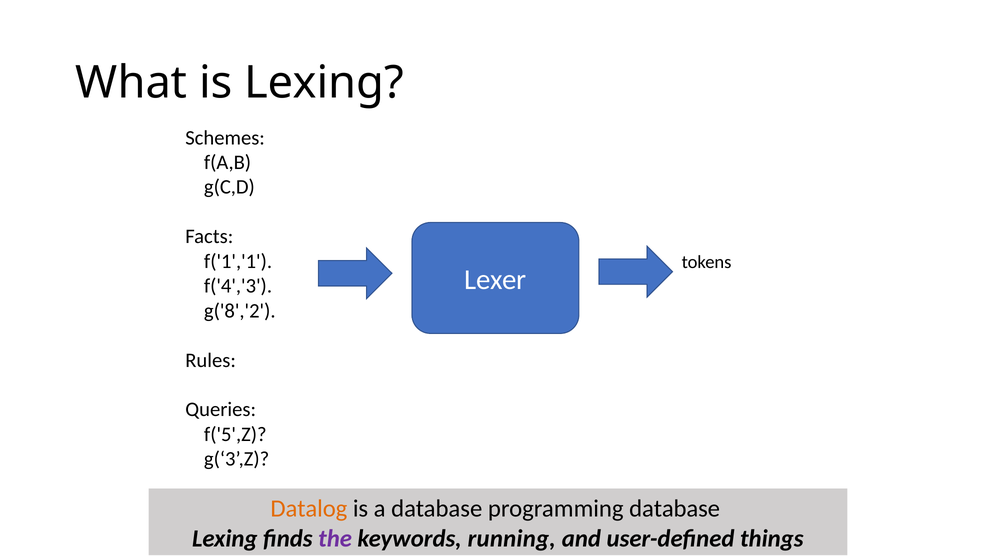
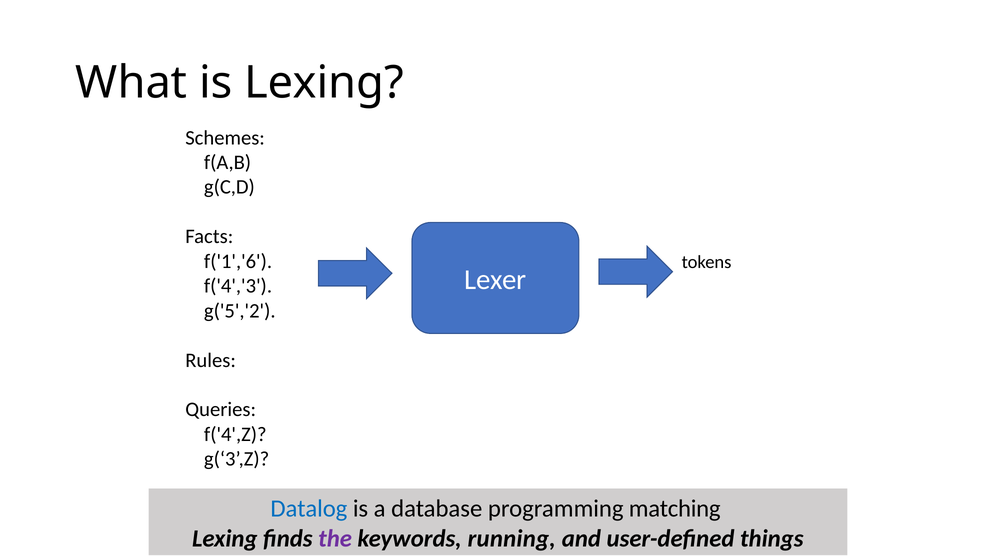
f('1','1: f('1','1 -> f('1','6
g('8','2: g('8','2 -> g('5','2
f('5',Z: f('5',Z -> f('4',Z
Datalog colour: orange -> blue
programming database: database -> matching
